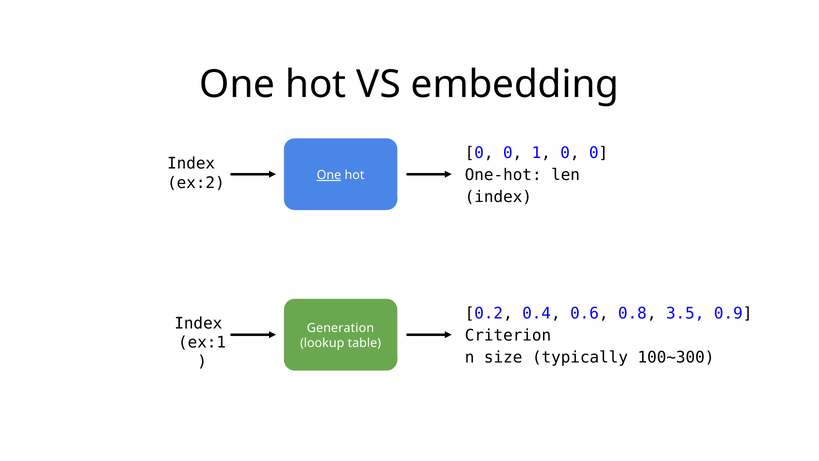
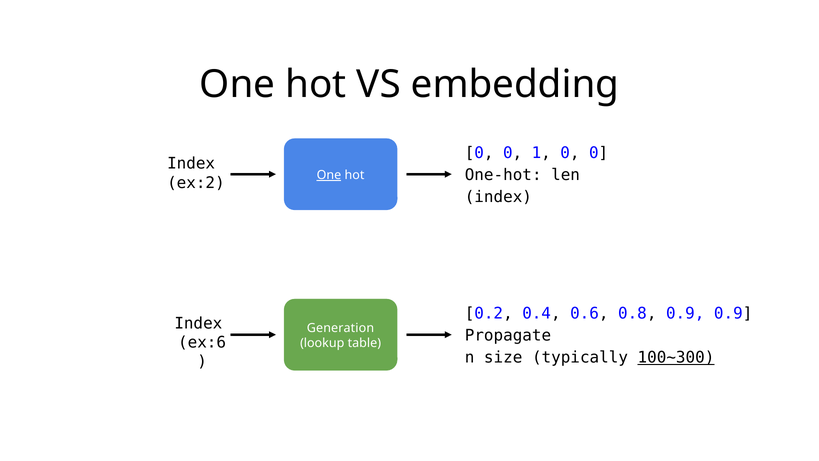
0.8 3.5: 3.5 -> 0.9
Criterion: Criterion -> Propagate
ex:1: ex:1 -> ex:6
100~300 underline: none -> present
